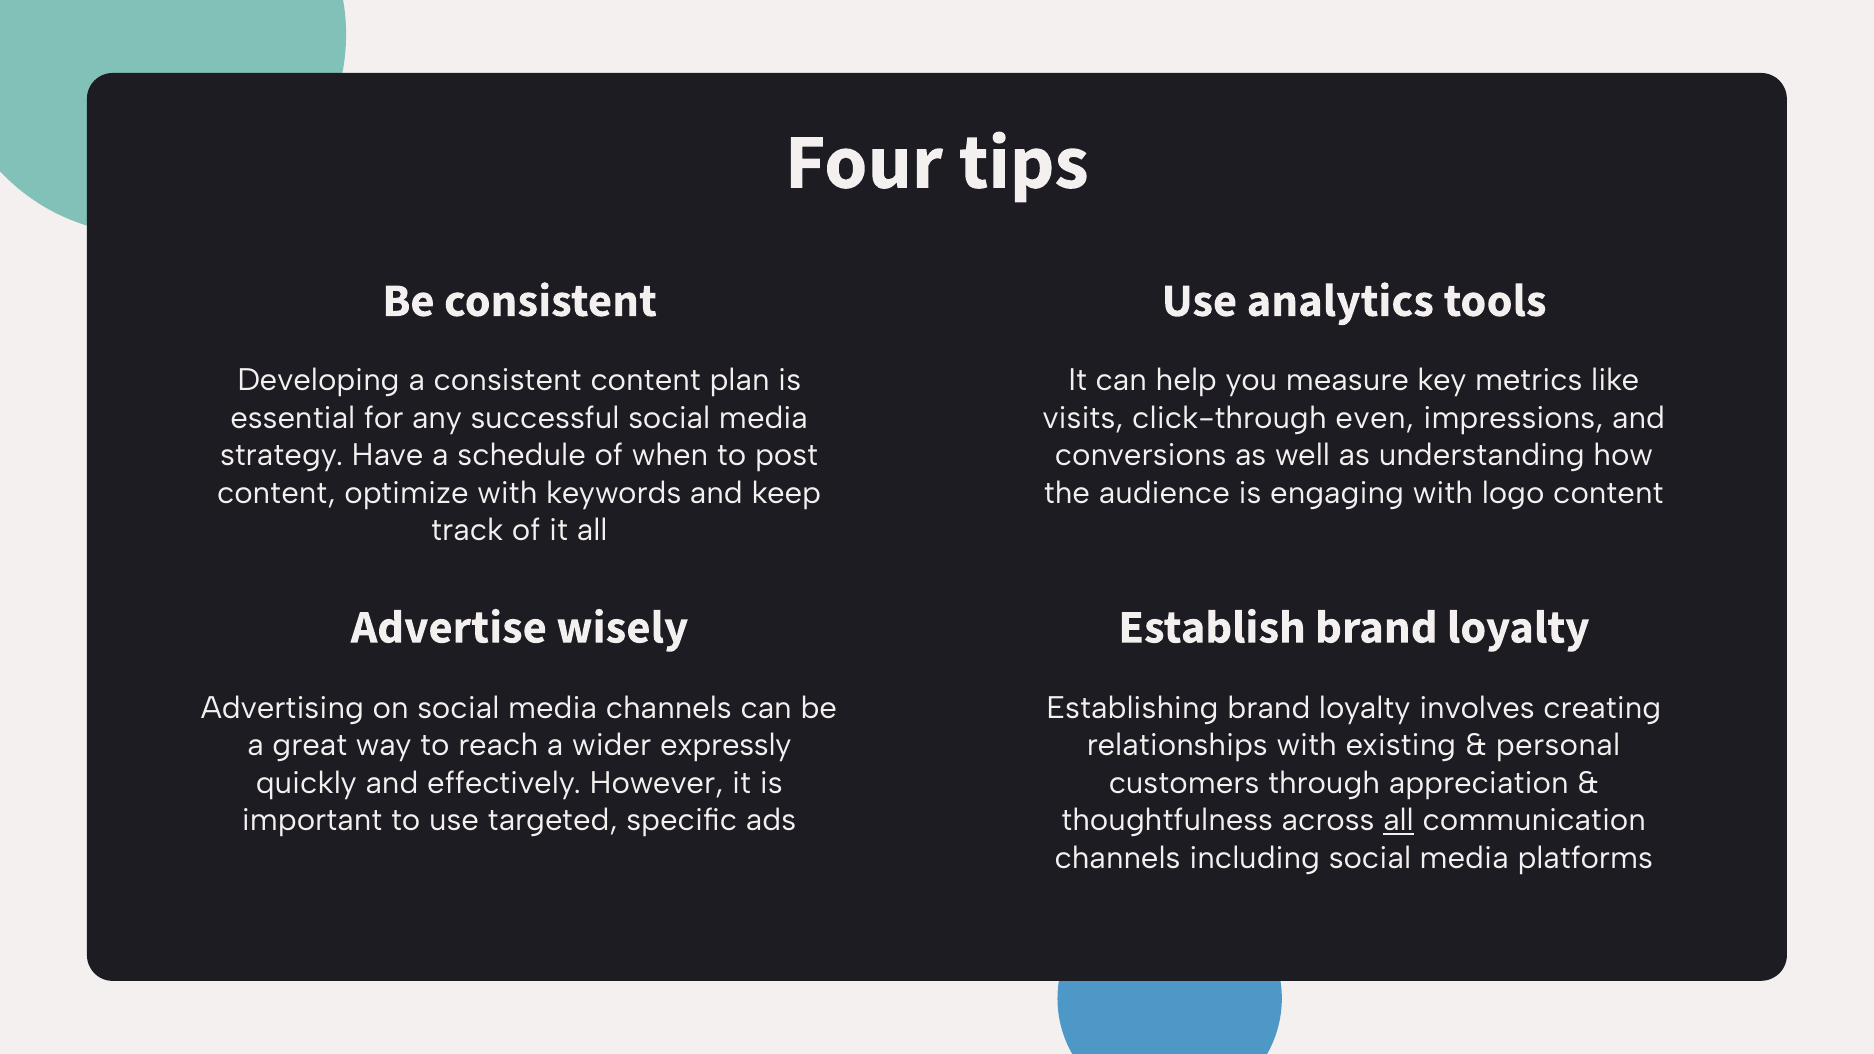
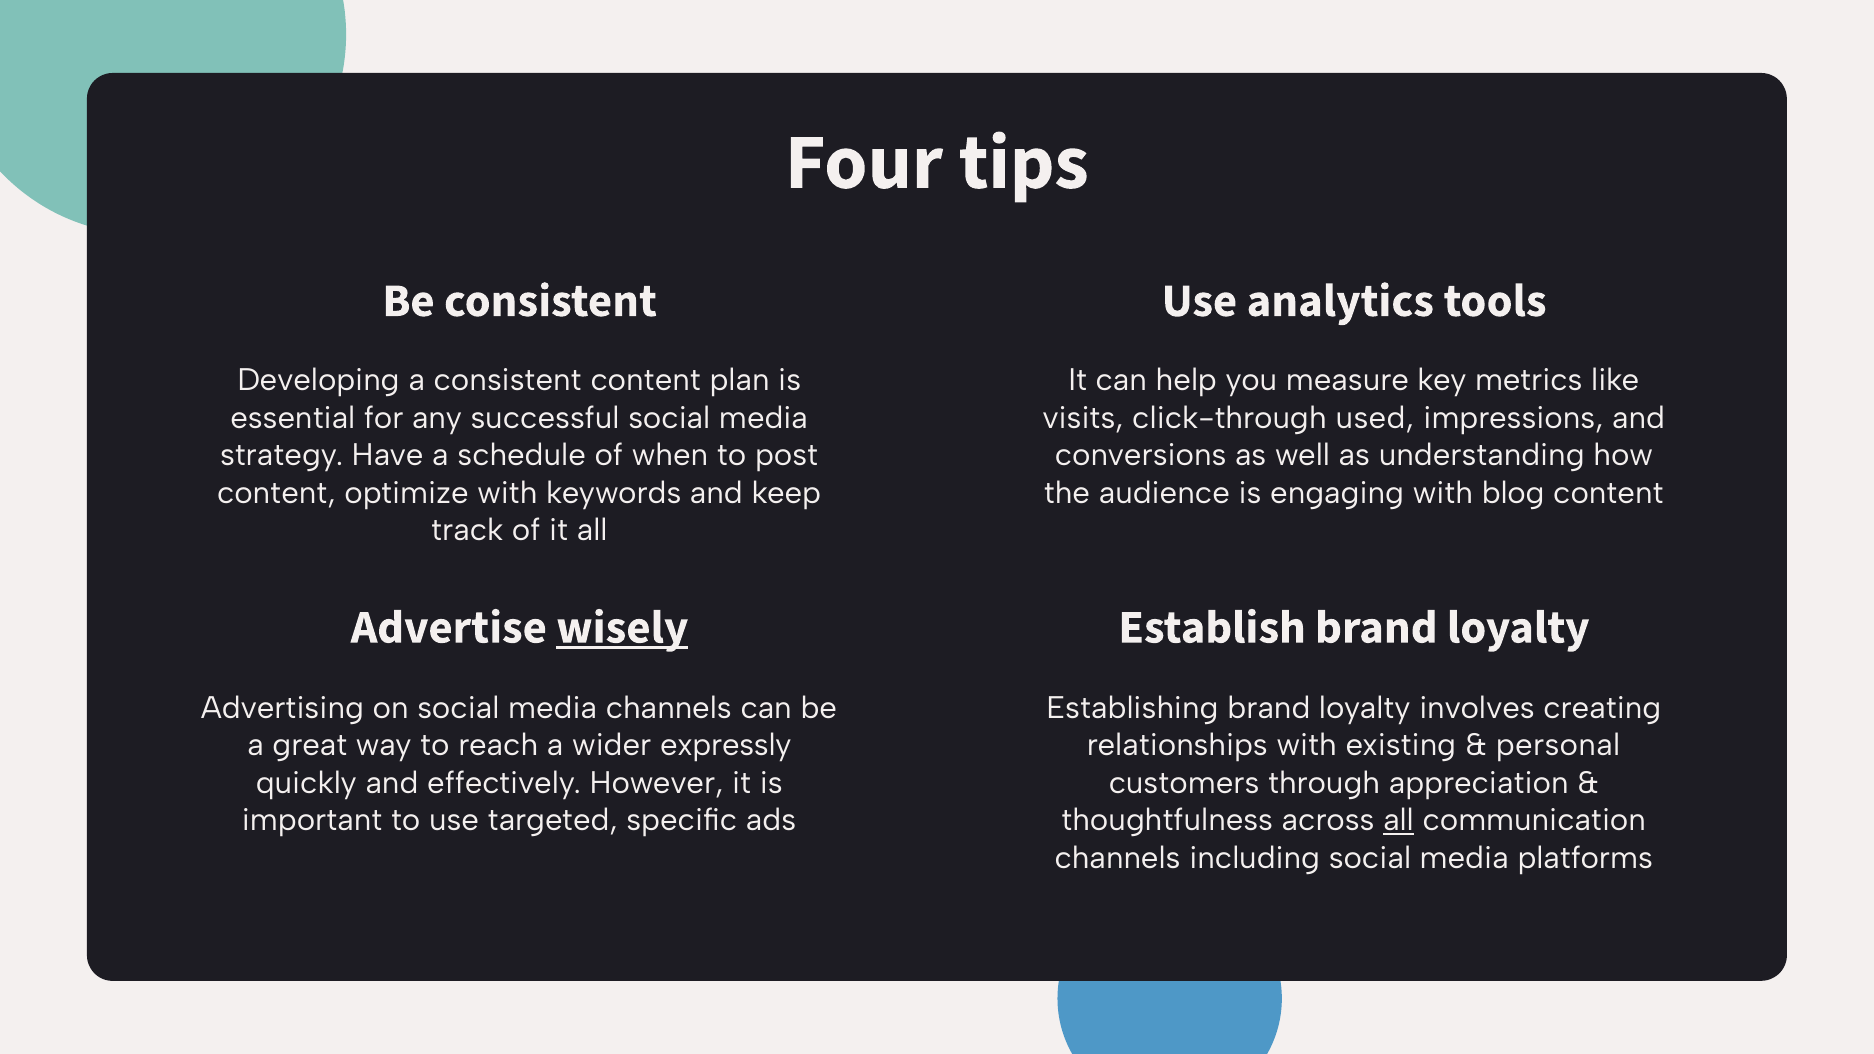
even: even -> used
logo: logo -> blog
wisely underline: none -> present
